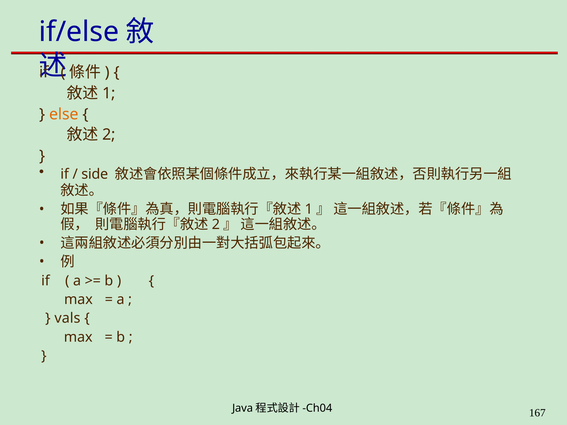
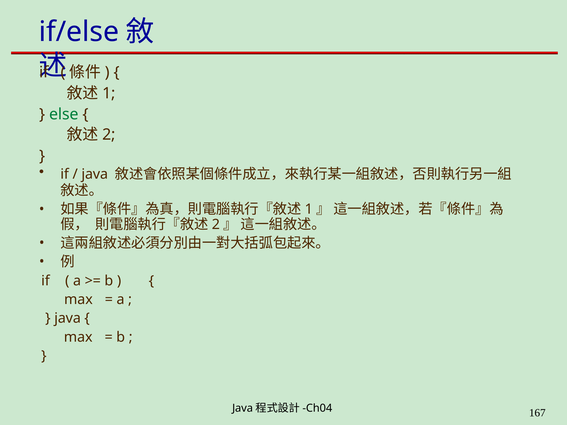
else colour: orange -> green
side at (95, 174): side -> java
vals at (67, 318): vals -> java
